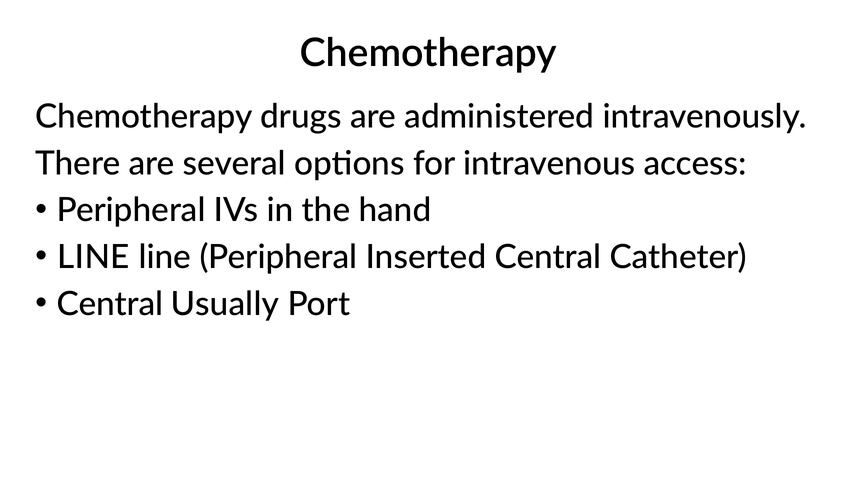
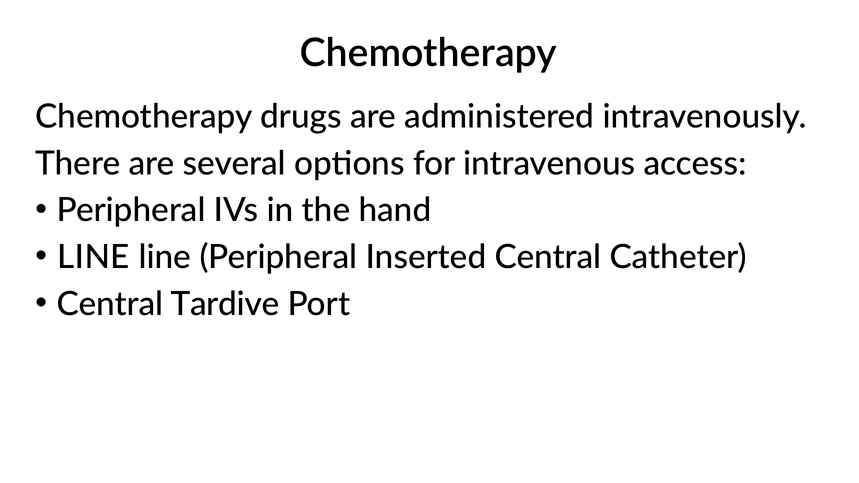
Usually: Usually -> Tardive
